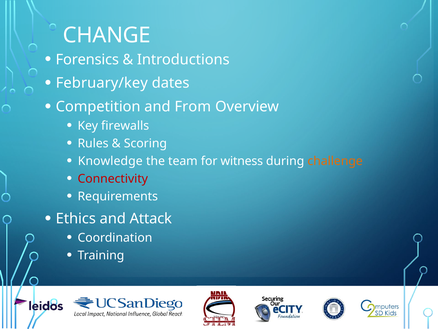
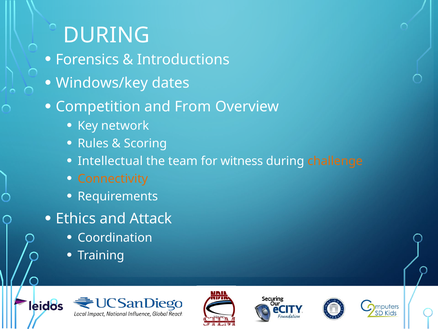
CHANGE at (107, 35): CHANGE -> DURING
February/key: February/key -> Windows/key
firewalls: firewalls -> network
Knowledge: Knowledge -> Intellectual
Connectivity colour: red -> orange
